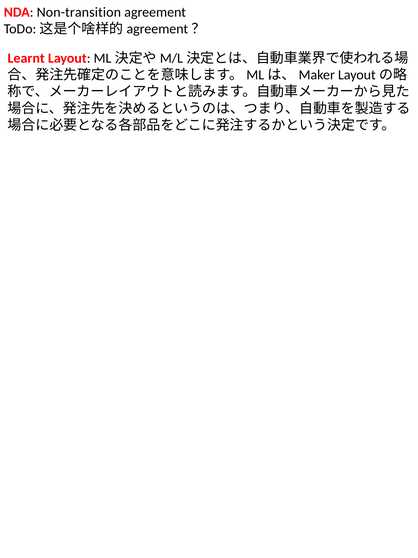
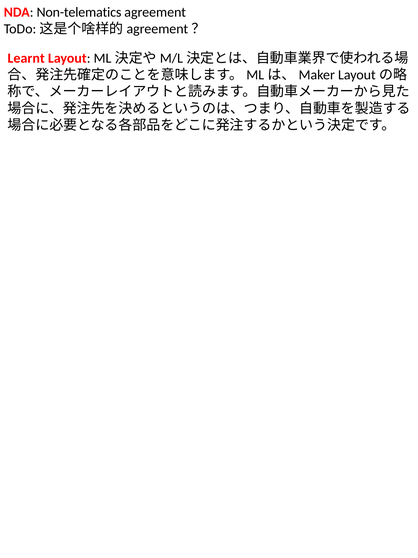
Non-transition: Non-transition -> Non-telematics
